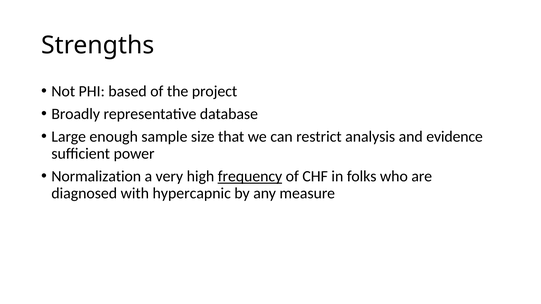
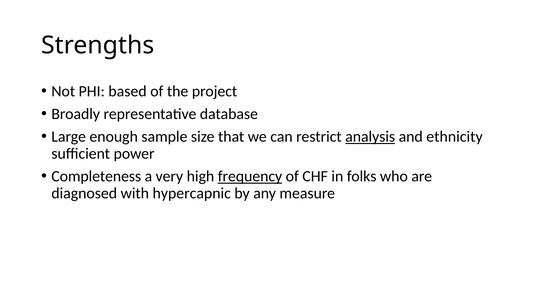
analysis underline: none -> present
evidence: evidence -> ethnicity
Normalization: Normalization -> Completeness
